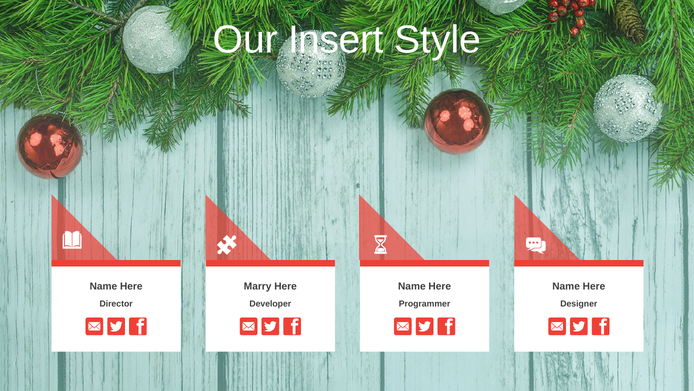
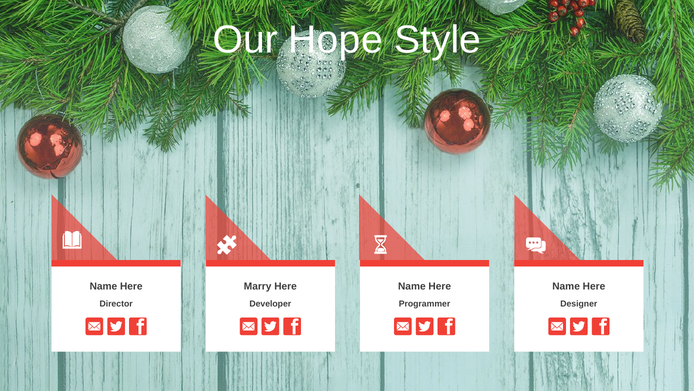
Insert: Insert -> Hope
